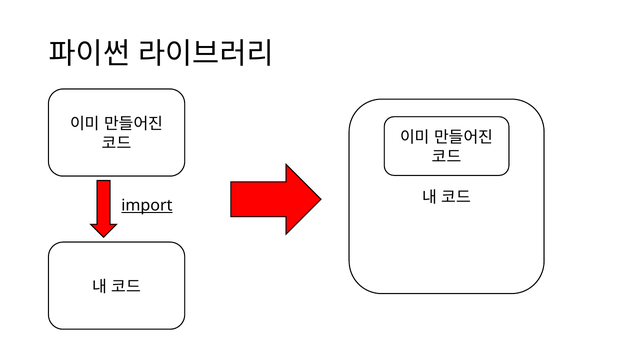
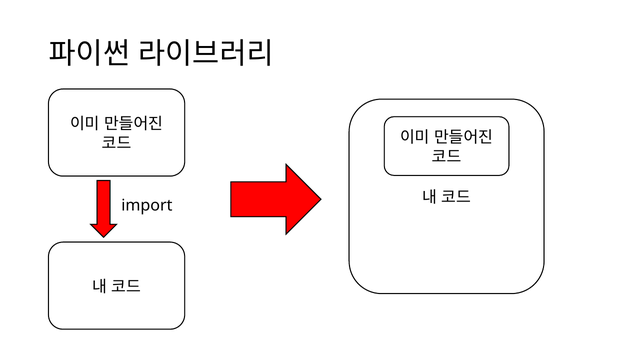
import underline: present -> none
